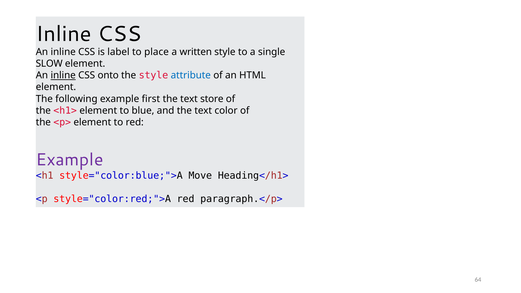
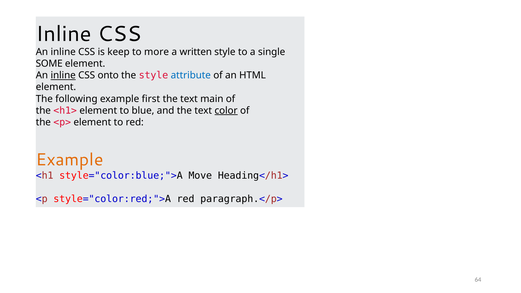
label: label -> keep
place: place -> more
SLOW: SLOW -> SOME
store: store -> main
color underline: none -> present
Example at (70, 160) colour: purple -> orange
